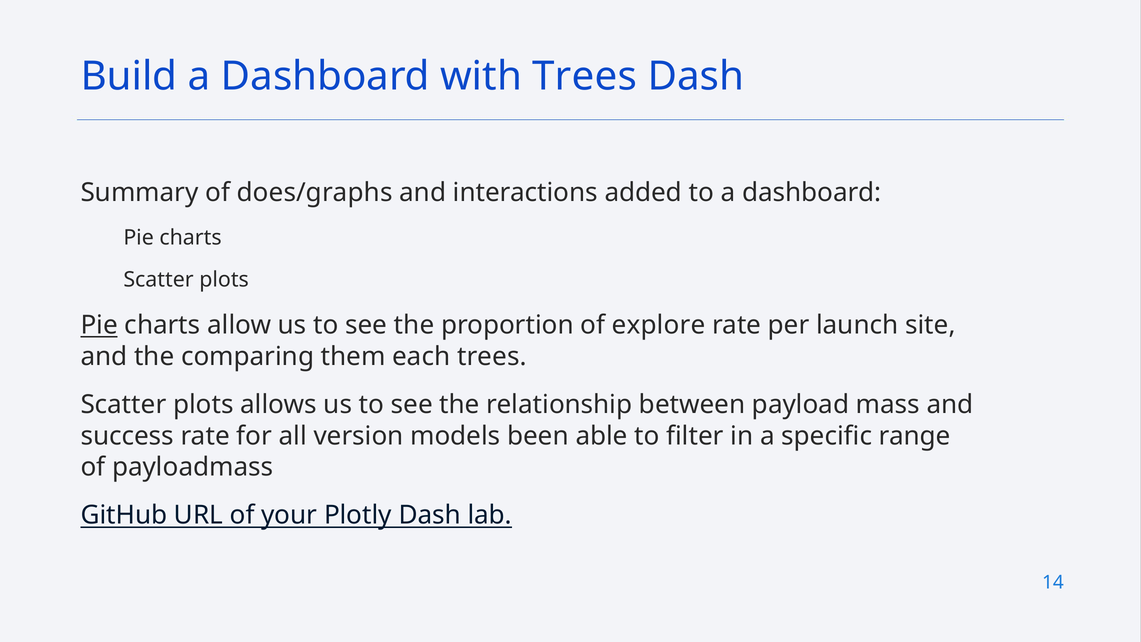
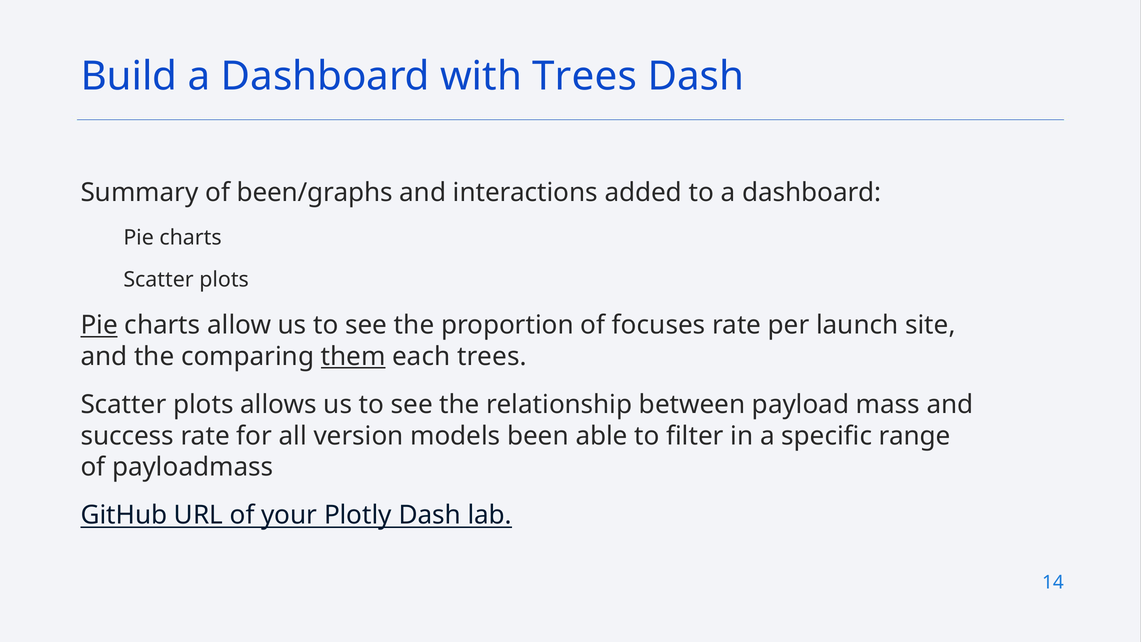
does/graphs: does/graphs -> been/graphs
explore: explore -> focuses
them underline: none -> present
